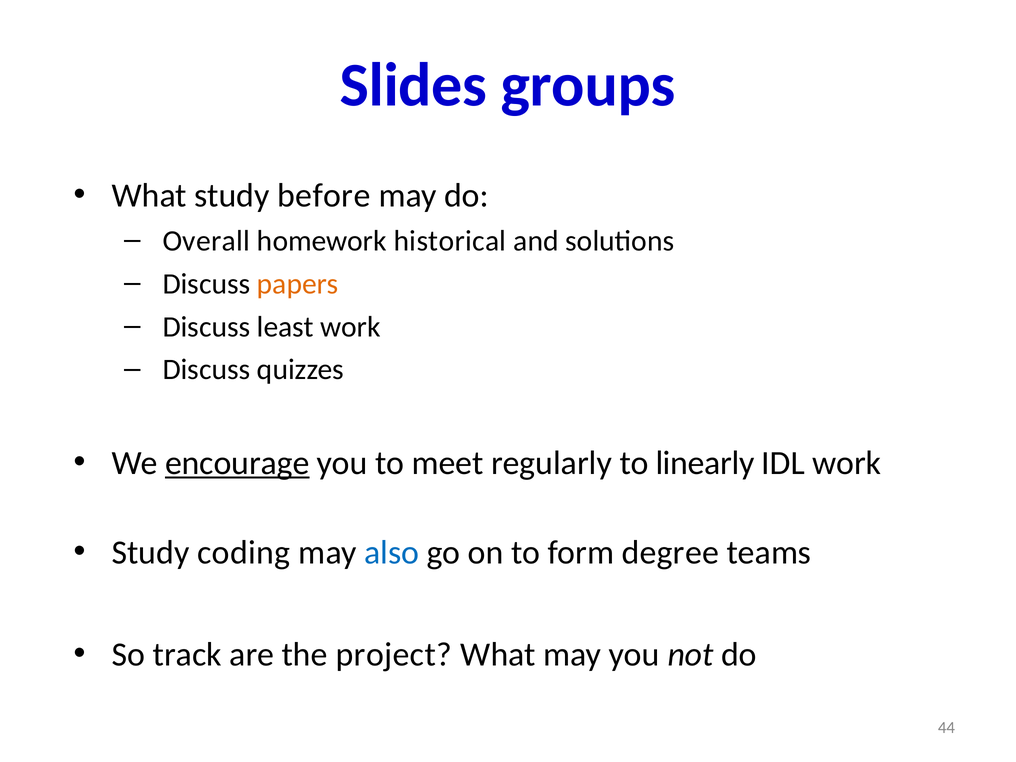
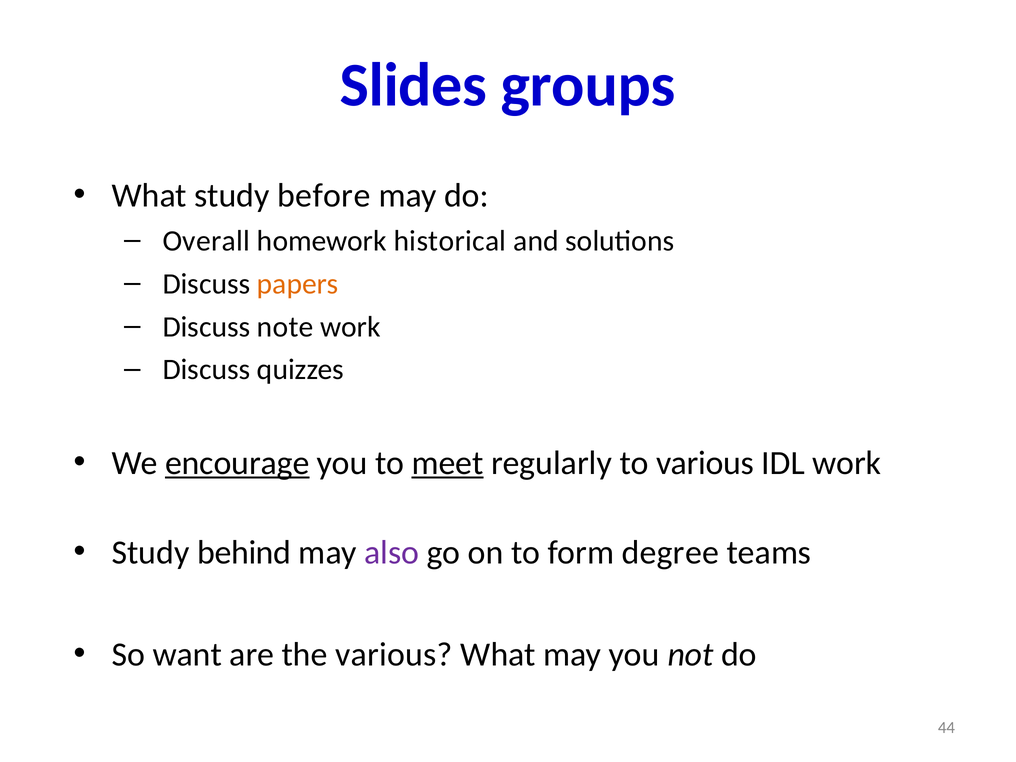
least: least -> note
meet underline: none -> present
to linearly: linearly -> various
coding: coding -> behind
also colour: blue -> purple
track: track -> want
the project: project -> various
